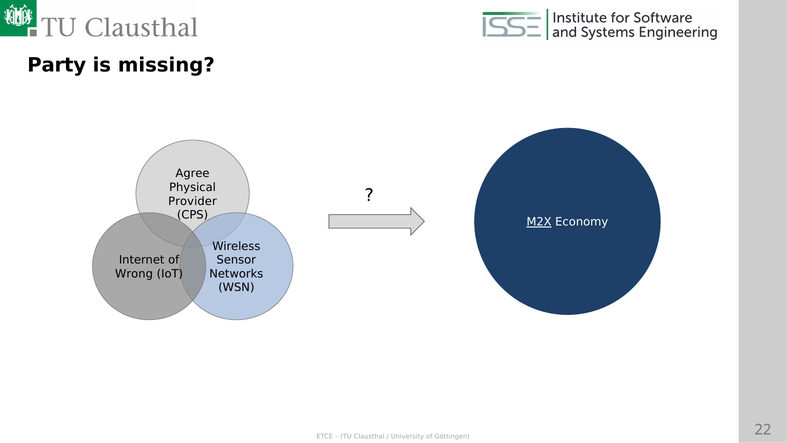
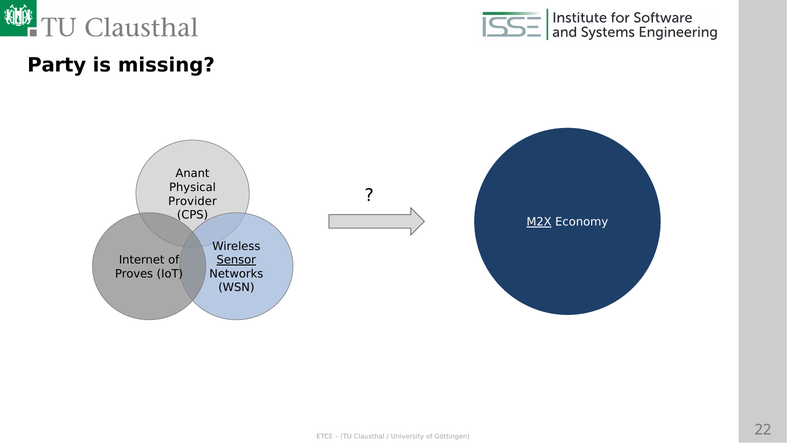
Agree: Agree -> Anant
Sensor underline: none -> present
Wrong: Wrong -> Proves
